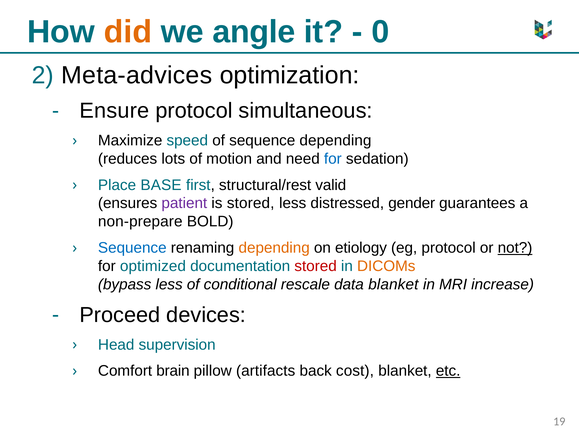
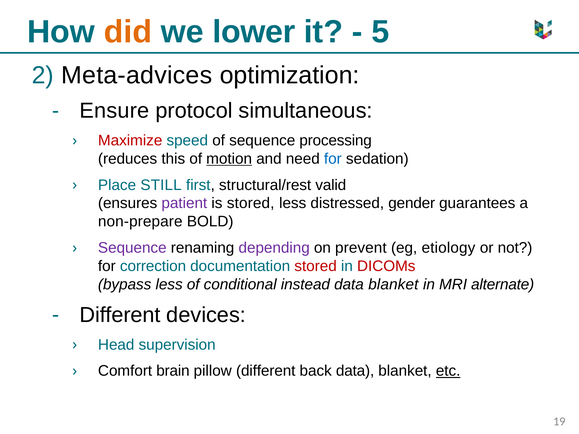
angle: angle -> lower
0: 0 -> 5
Maximize colour: black -> red
sequence depending: depending -> processing
lots: lots -> this
motion underline: none -> present
BASE: BASE -> STILL
Sequence at (132, 248) colour: blue -> purple
depending at (274, 248) colour: orange -> purple
etiology: etiology -> prevent
eg protocol: protocol -> etiology
not underline: present -> none
optimized: optimized -> correction
DICOMs colour: orange -> red
rescale: rescale -> instead
increase: increase -> alternate
Proceed at (120, 315): Proceed -> Different
pillow artifacts: artifacts -> different
back cost: cost -> data
